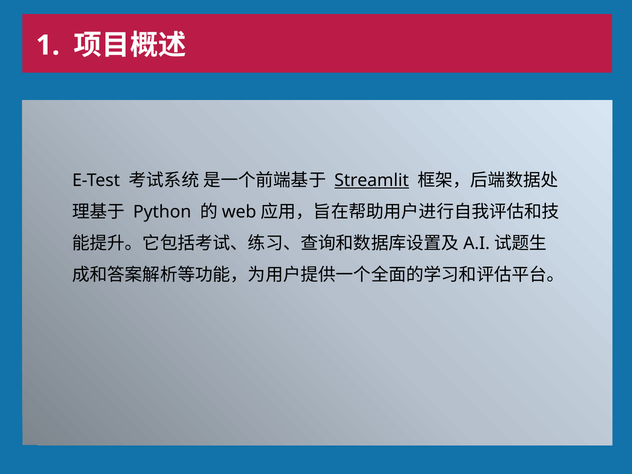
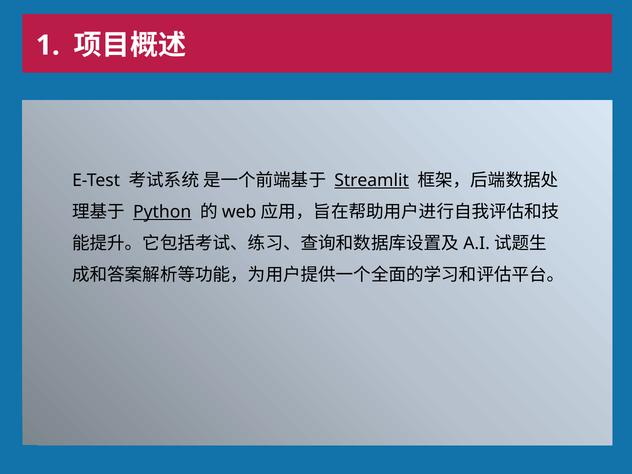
Python underline: none -> present
